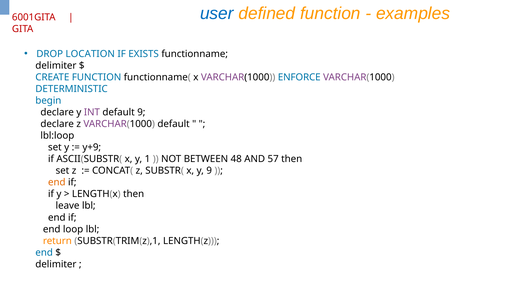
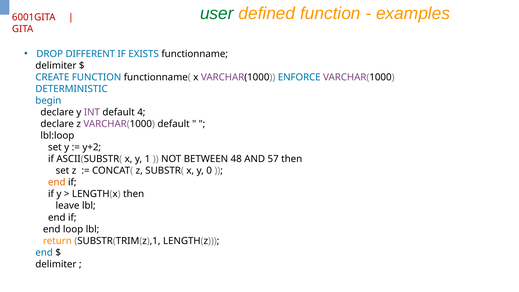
user colour: blue -> green
LOCATION: LOCATION -> DIFFERENT
default 9: 9 -> 4
y+9: y+9 -> y+2
y 9: 9 -> 0
